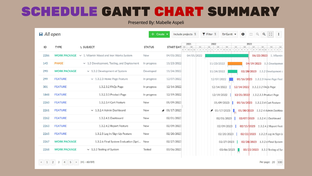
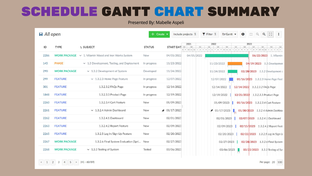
CHART colour: red -> blue
